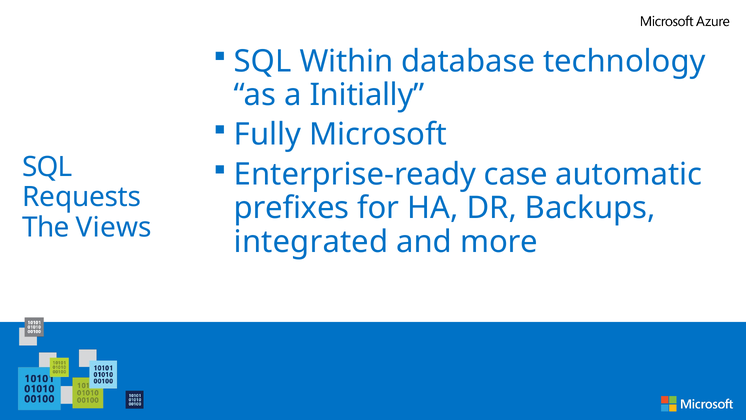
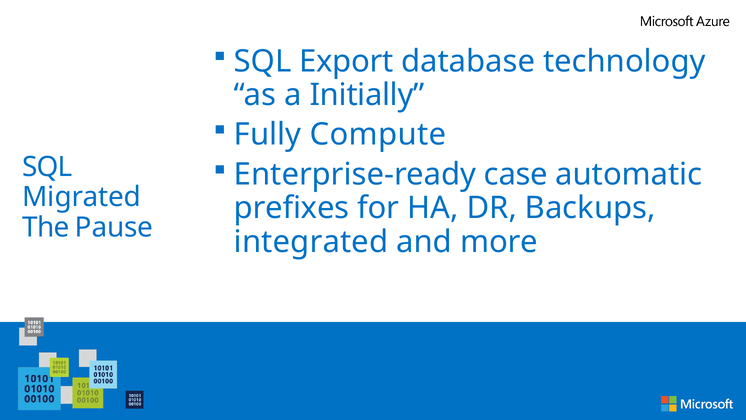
Within: Within -> Export
Microsoft: Microsoft -> Compute
Requests: Requests -> Migrated
Views: Views -> Pause
